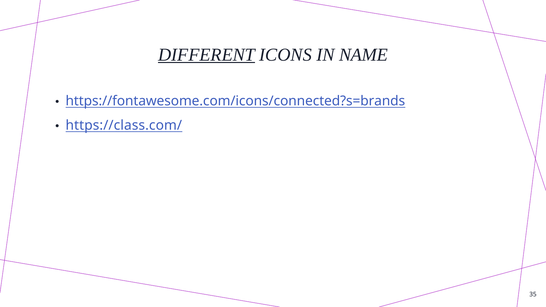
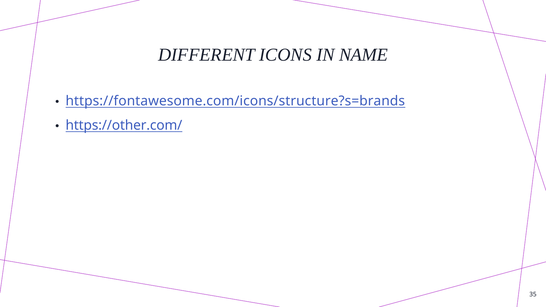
DIFFERENT underline: present -> none
https://fontawesome.com/icons/connected?s=brands: https://fontawesome.com/icons/connected?s=brands -> https://fontawesome.com/icons/structure?s=brands
https://class.com/: https://class.com/ -> https://other.com/
